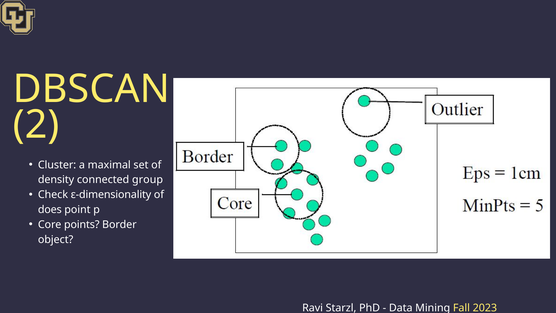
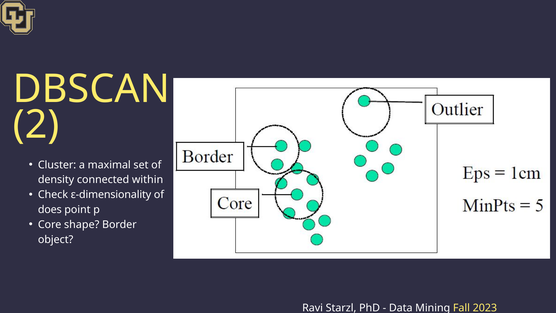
group: group -> within
points: points -> shape
